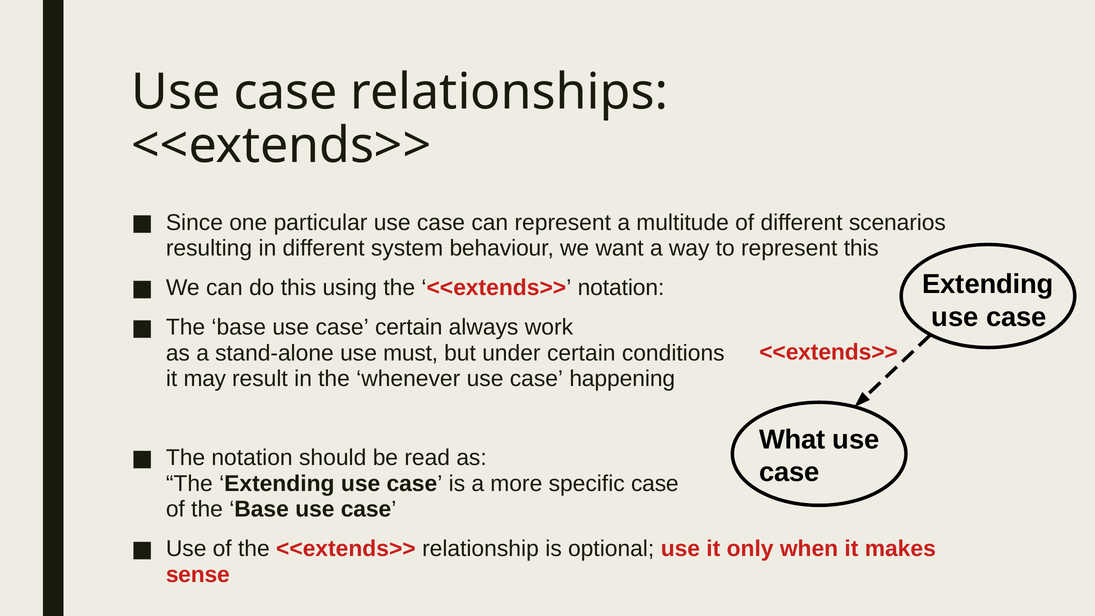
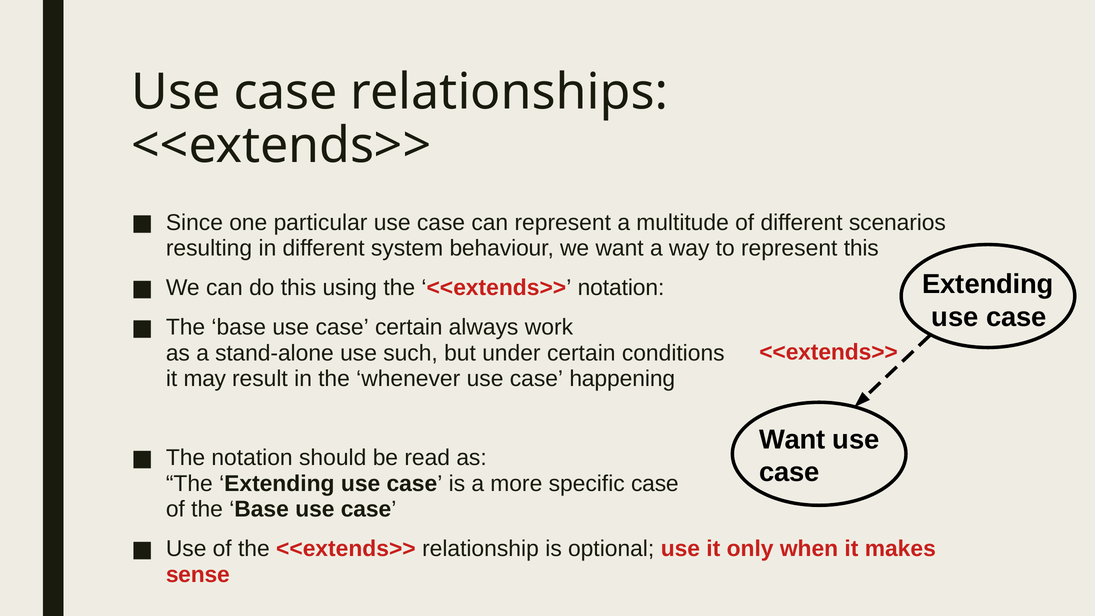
must: must -> such
What at (792, 440): What -> Want
